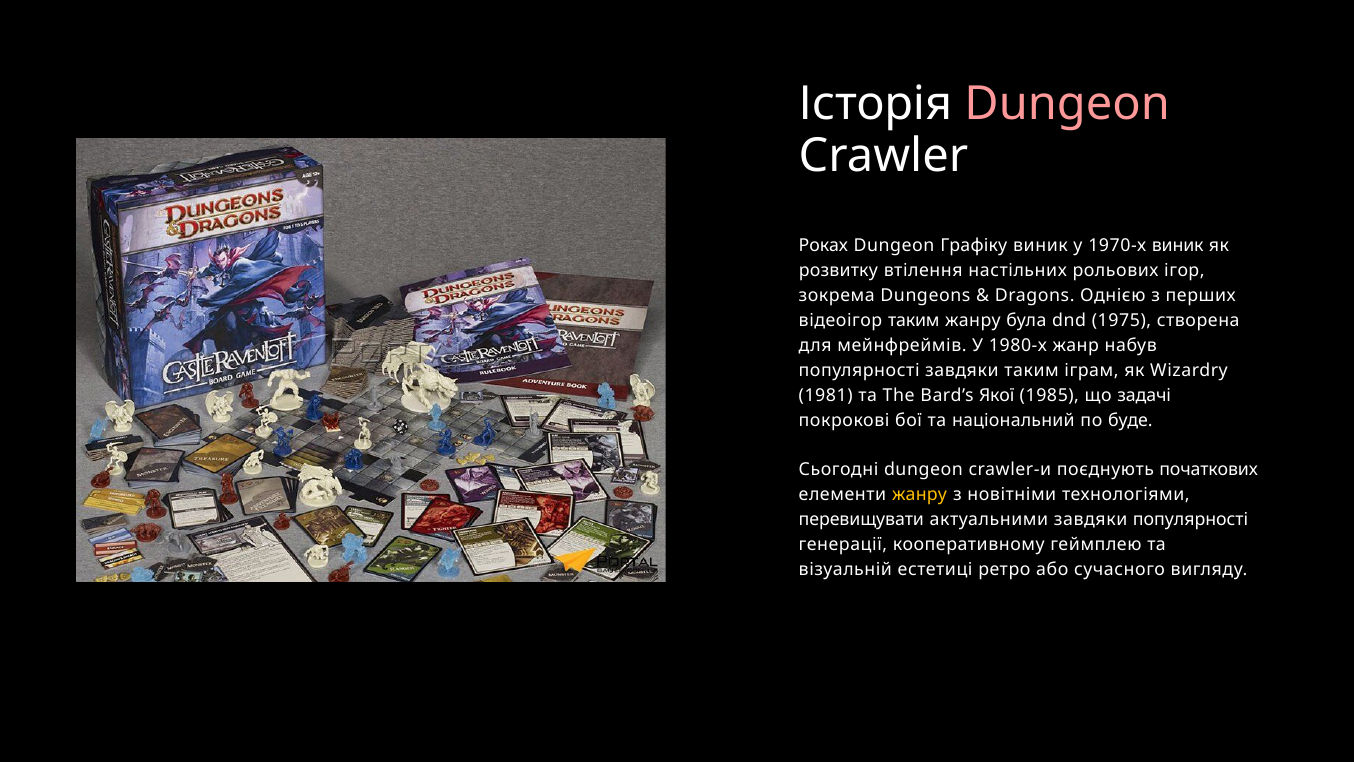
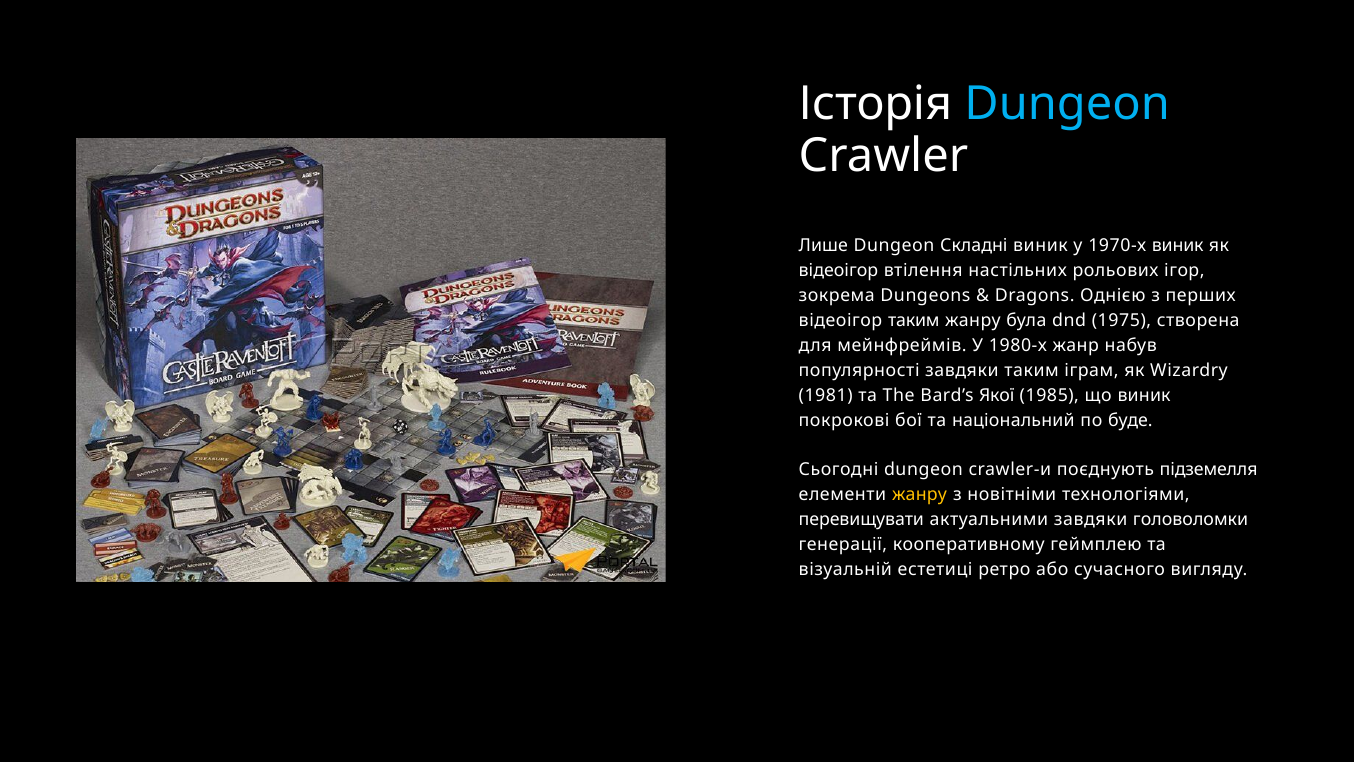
Dungeon at (1067, 104) colour: pink -> light blue
Роках: Роках -> Лише
Графіку: Графіку -> Складні
розвитку at (838, 271): розвитку -> відеоігор
що задачі: задачі -> виник
початкових: початкових -> підземелля
завдяки популярності: популярності -> головоломки
